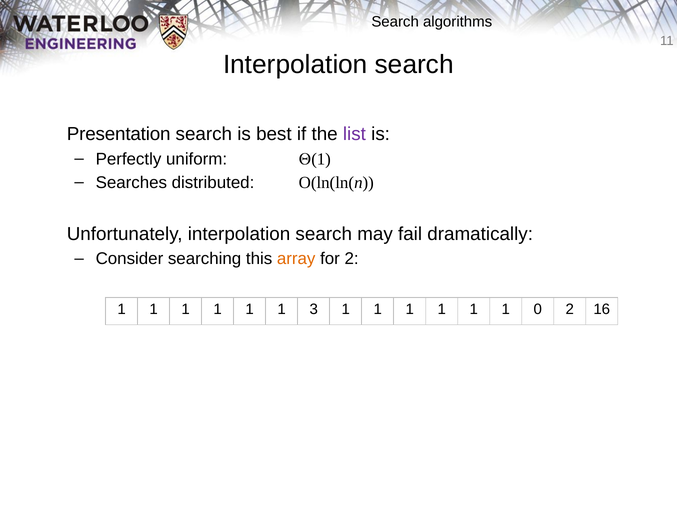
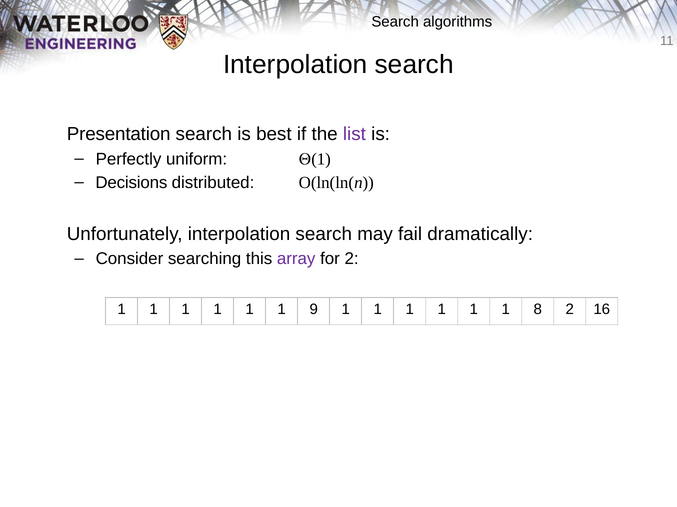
Searches: Searches -> Decisions
array colour: orange -> purple
3: 3 -> 9
0: 0 -> 8
